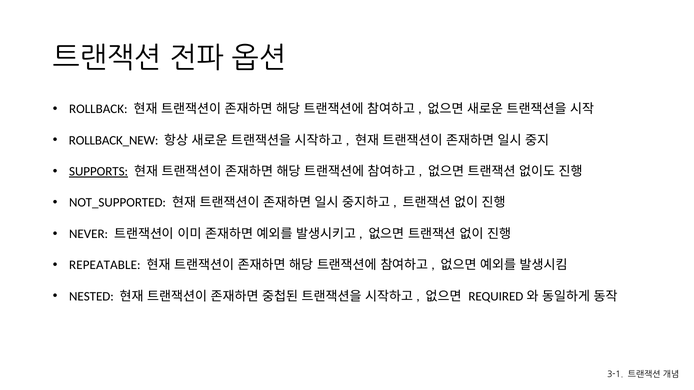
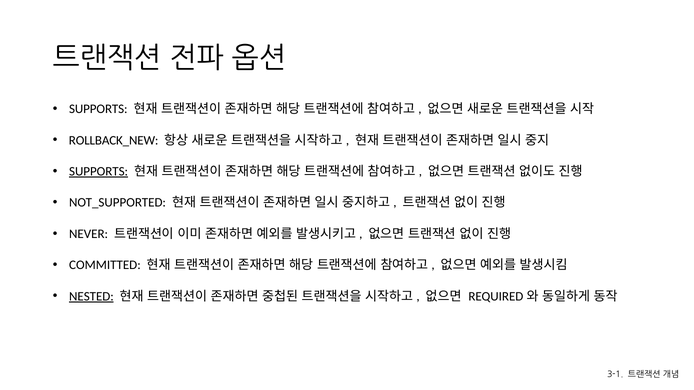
ROLLBACK at (98, 109): ROLLBACK -> SUPPORTS
REPEATABLE: REPEATABLE -> COMMITTED
NESTED underline: none -> present
